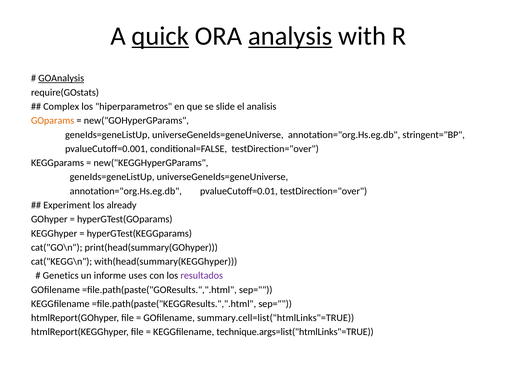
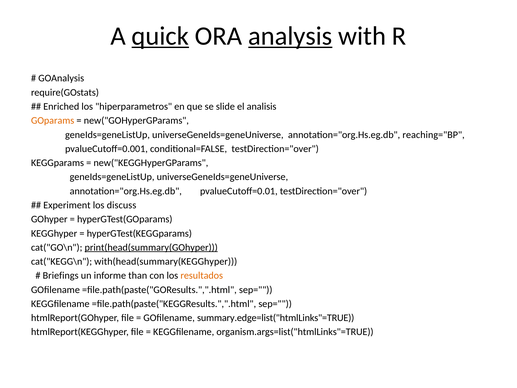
GOAnalysis underline: present -> none
Complex: Complex -> Enriched
stringent="BP: stringent="BP -> reaching="BP
already: already -> discuss
print(head(summary(GOhyper underline: none -> present
Genetics: Genetics -> Briefings
uses: uses -> than
resultados colour: purple -> orange
summary.cell=list("htmlLinks"=TRUE: summary.cell=list("htmlLinks"=TRUE -> summary.edge=list("htmlLinks"=TRUE
technique.args=list("htmlLinks"=TRUE: technique.args=list("htmlLinks"=TRUE -> organism.args=list("htmlLinks"=TRUE
